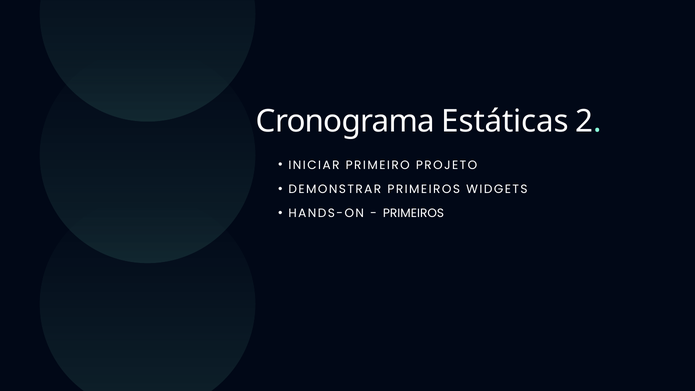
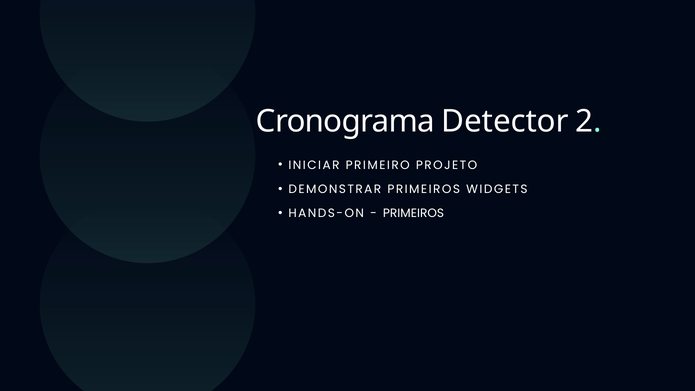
Estáticas: Estáticas -> Detector
